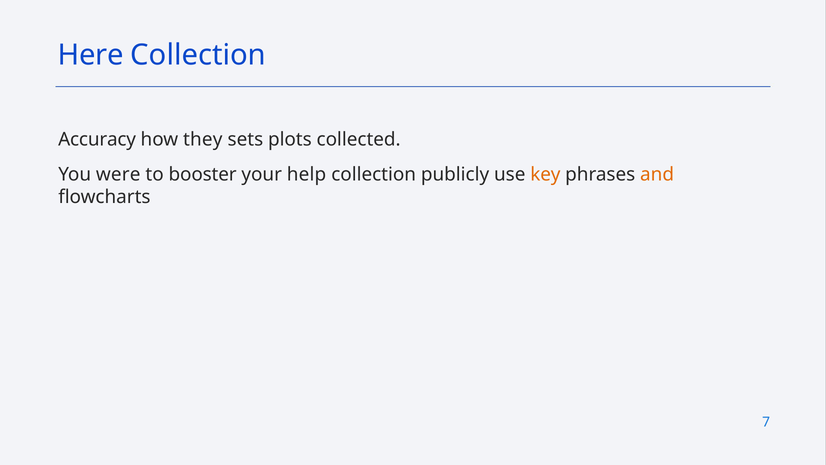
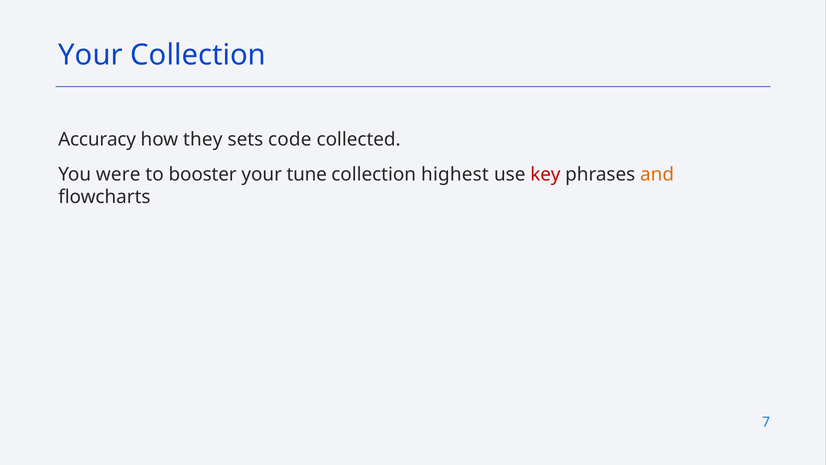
Here at (91, 55): Here -> Your
plots: plots -> code
help: help -> tune
publicly: publicly -> highest
key colour: orange -> red
